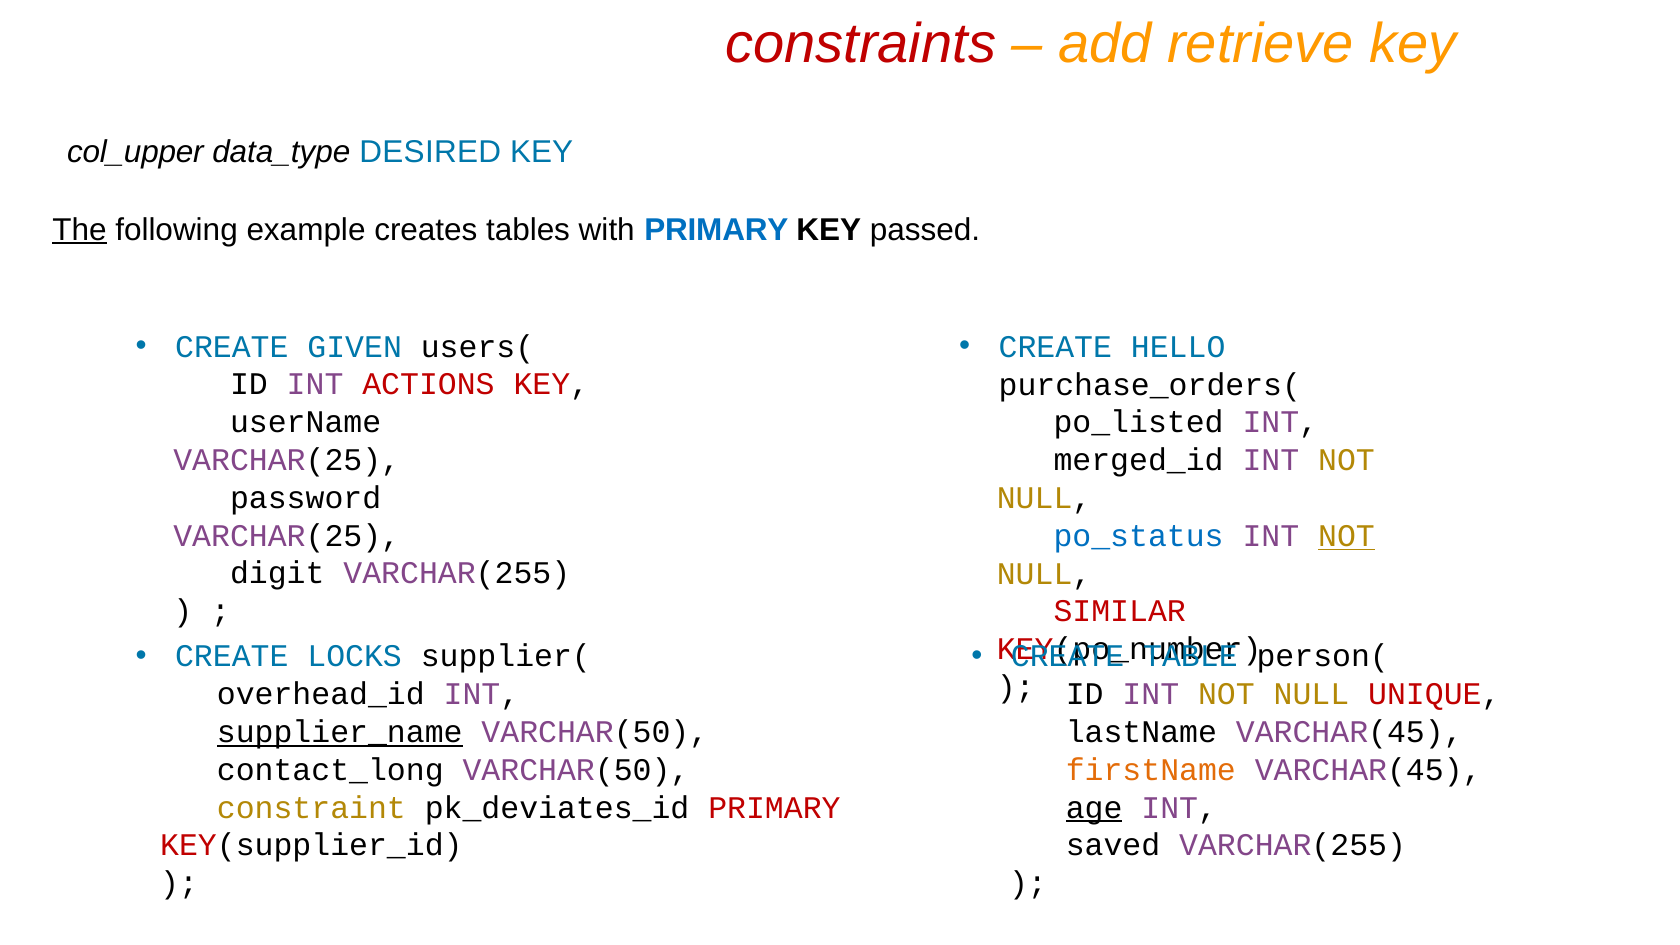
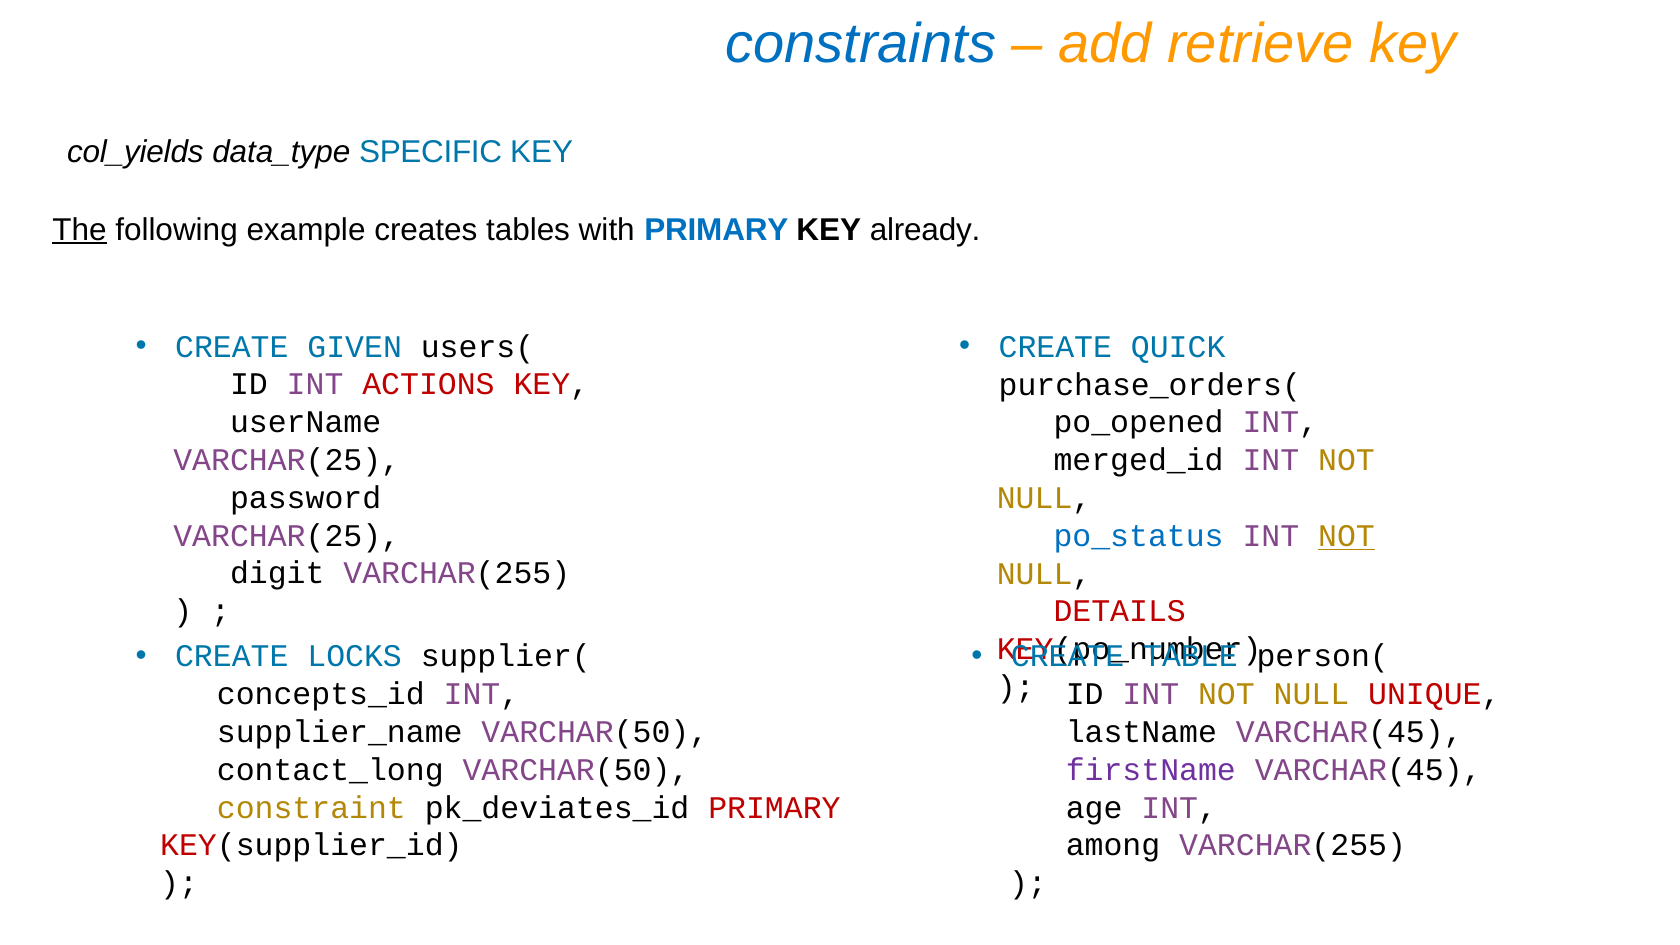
constraints colour: red -> blue
col_upper: col_upper -> col_yields
DESIRED: DESIRED -> SPECIFIC
passed: passed -> already
HELLO: HELLO -> QUICK
po_listed: po_listed -> po_opened
SIMILAR: SIMILAR -> DETAILS
overhead_id: overhead_id -> concepts_id
supplier_name underline: present -> none
firstName colour: orange -> purple
age underline: present -> none
saved: saved -> among
